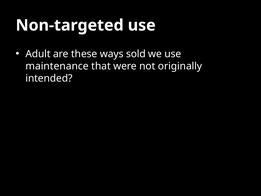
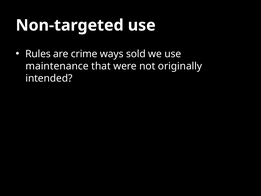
Adult: Adult -> Rules
these: these -> crime
